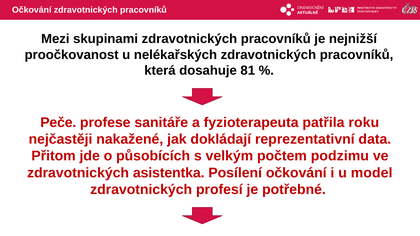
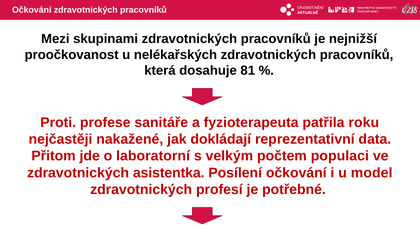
Peče: Peče -> Proti
působících: působících -> laboratorní
podzimu: podzimu -> populaci
